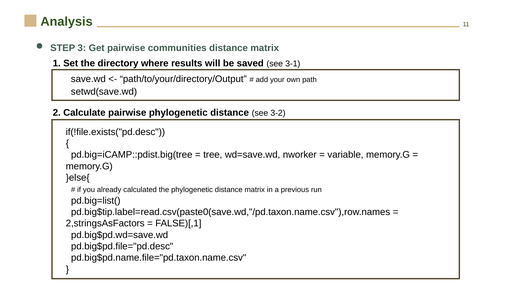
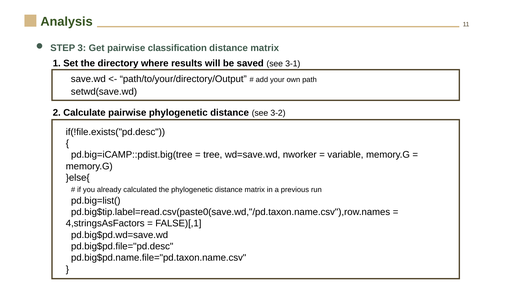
communities: communities -> classification
2,stringsAsFactors: 2,stringsAsFactors -> 4,stringsAsFactors
